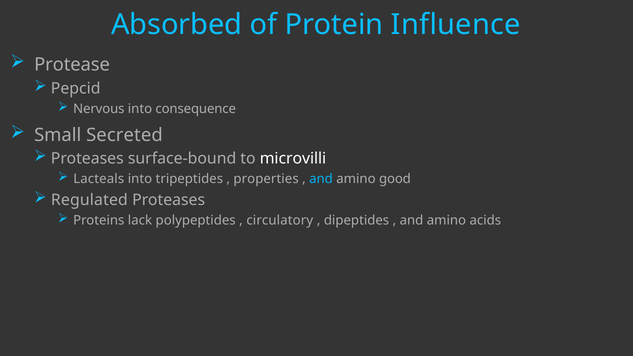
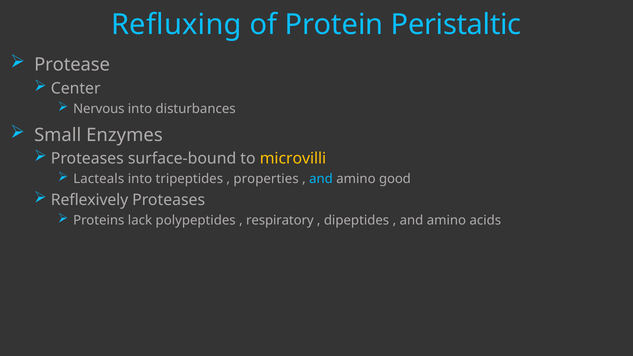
Absorbed: Absorbed -> Refluxing
Influence: Influence -> Peristaltic
Pepcid: Pepcid -> Center
consequence: consequence -> disturbances
Secreted: Secreted -> Enzymes
microvilli colour: white -> yellow
Regulated: Regulated -> Reflexively
circulatory: circulatory -> respiratory
